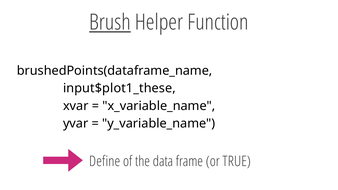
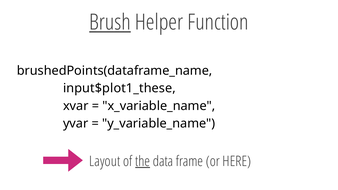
Define: Define -> Layout
the underline: none -> present
TRUE: TRUE -> HERE
